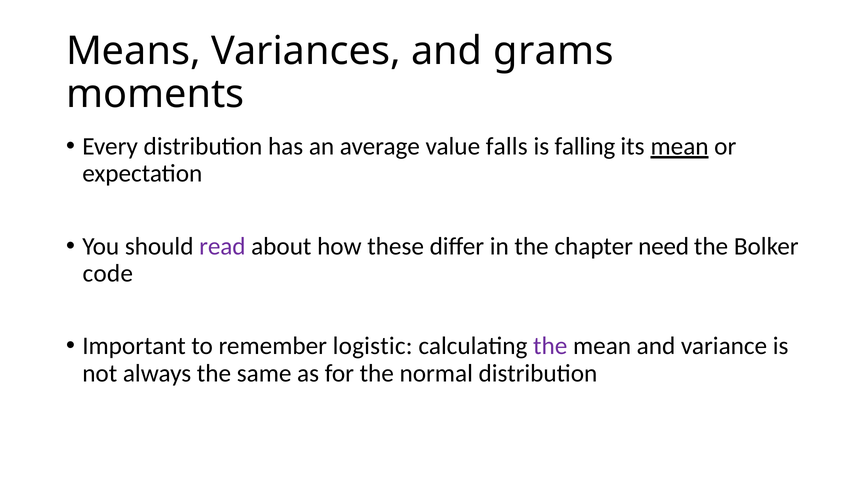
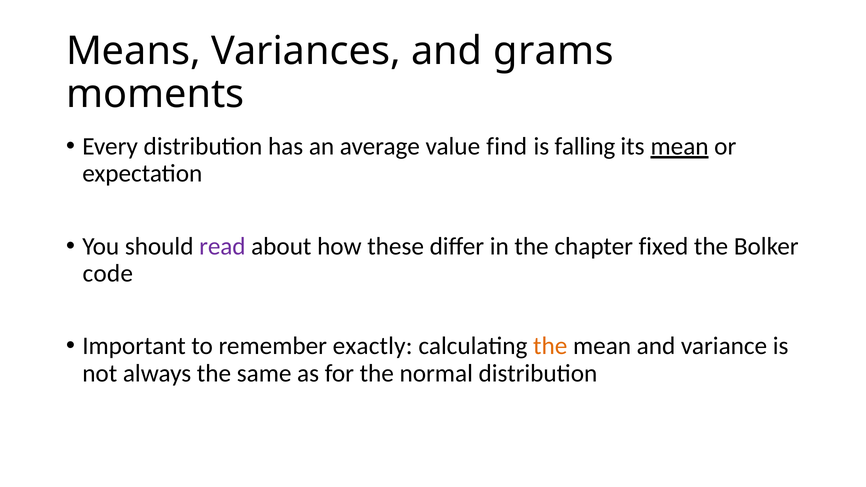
falls: falls -> find
need: need -> fixed
logistic: logistic -> exactly
the at (550, 346) colour: purple -> orange
